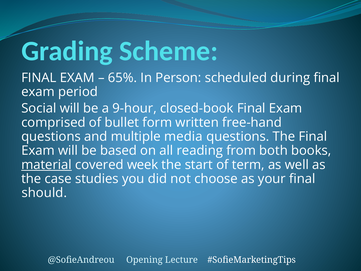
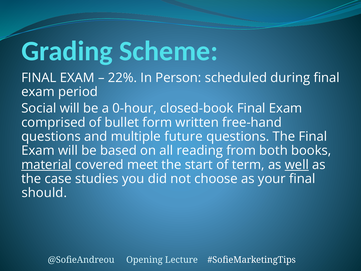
65%: 65% -> 22%
9-hour: 9-hour -> 0-hour
media: media -> future
week: week -> meet
well underline: none -> present
